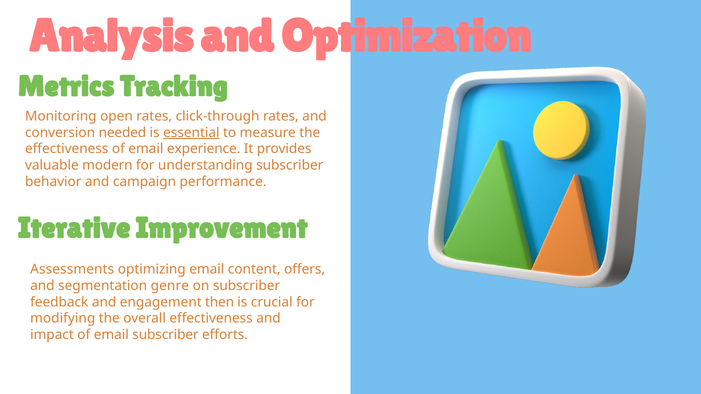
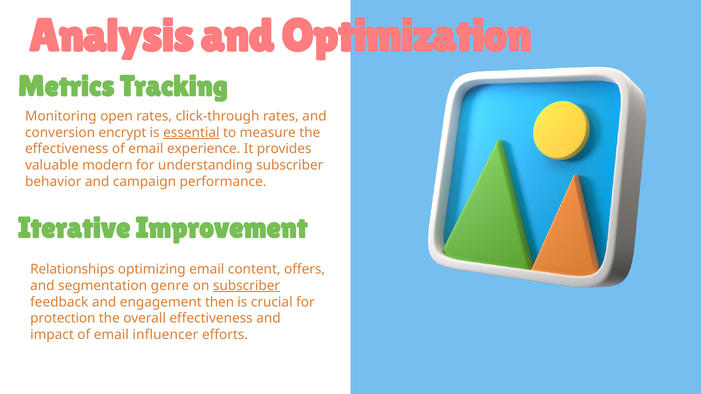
needed: needed -> encrypt
Assessments: Assessments -> Relationships
subscriber at (246, 286) underline: none -> present
modifying: modifying -> protection
email subscriber: subscriber -> influencer
